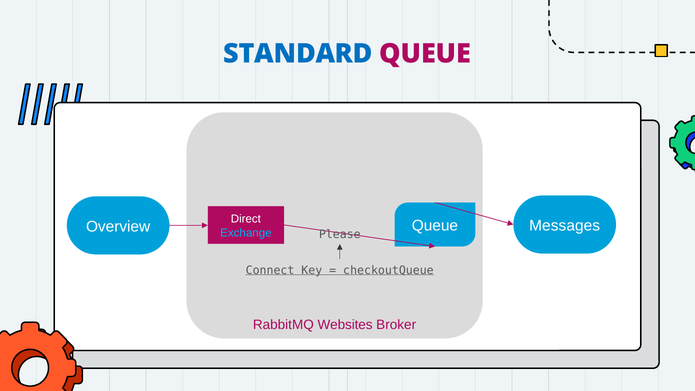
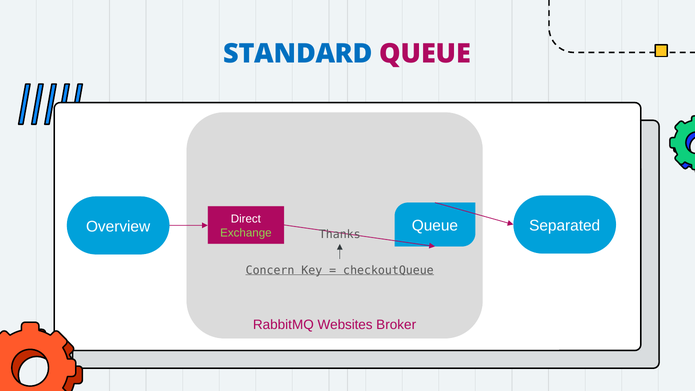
Exchange colour: light blue -> light green
Messages: Messages -> Separated
Please: Please -> Thanks
Connect: Connect -> Concern
